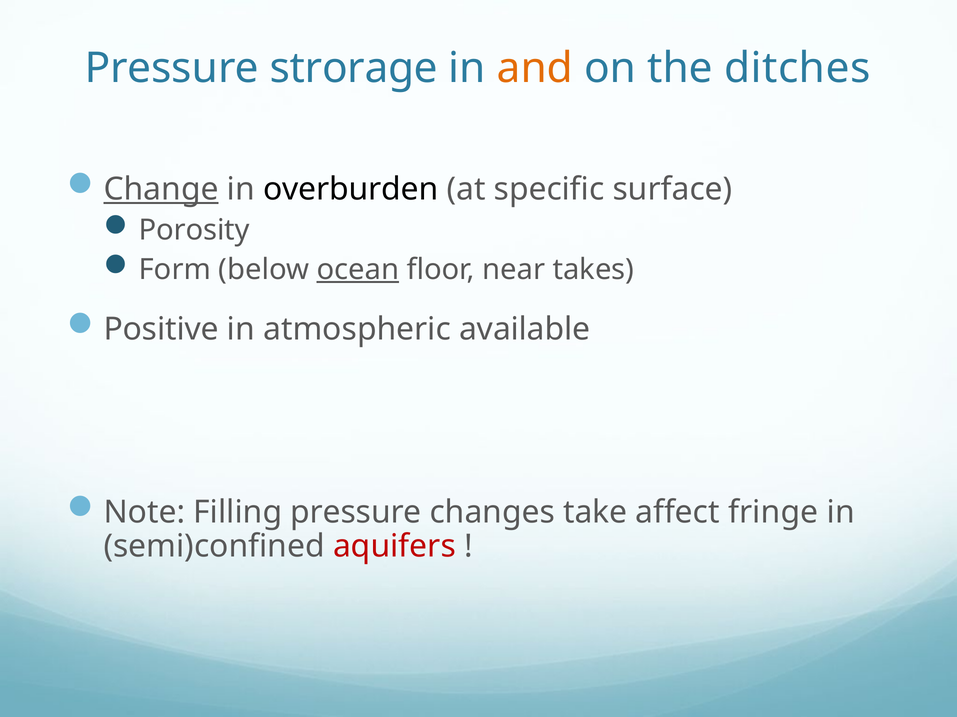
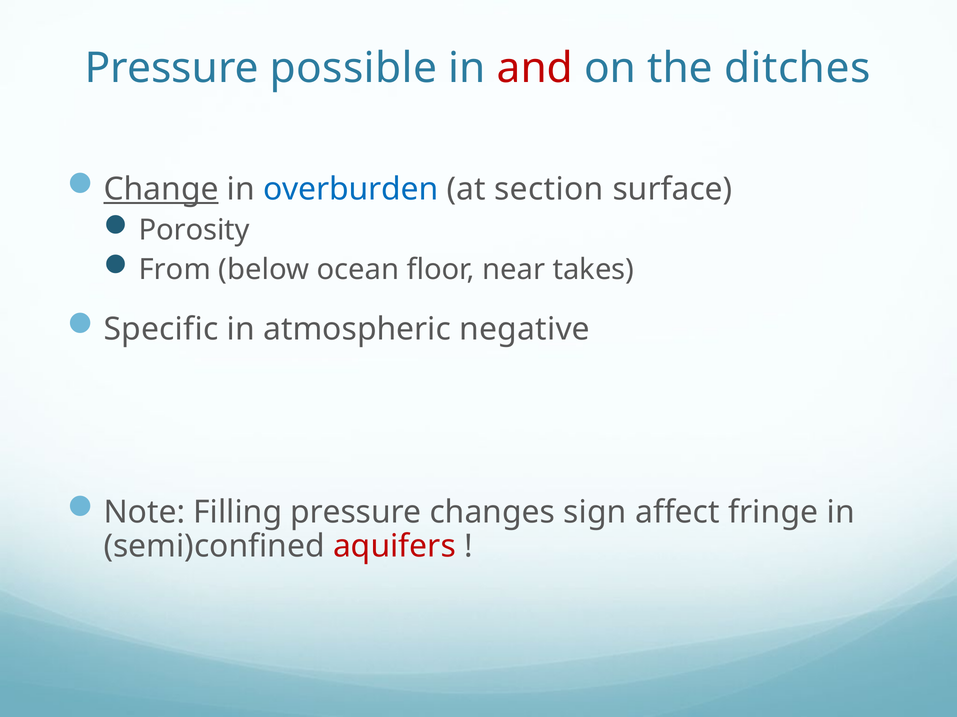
strorage: strorage -> possible
and colour: orange -> red
overburden colour: black -> blue
specific: specific -> section
Form: Form -> From
ocean underline: present -> none
Positive: Positive -> Specific
available: available -> negative
take: take -> sign
